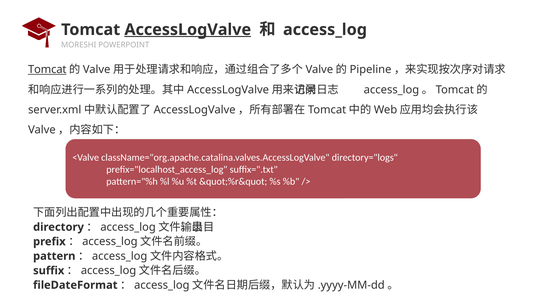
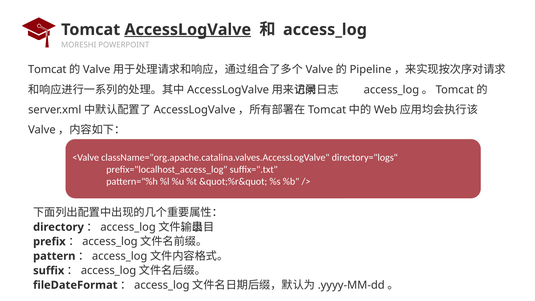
Tomcat at (47, 70) underline: present -> none
